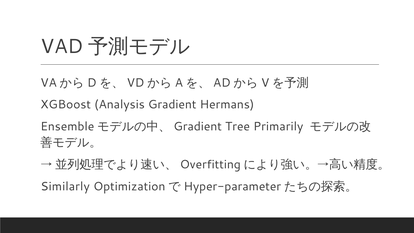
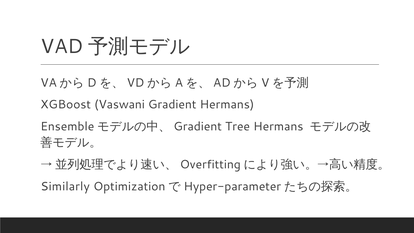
Analysis: Analysis -> Vaswani
Tree Primarily: Primarily -> Hermans
